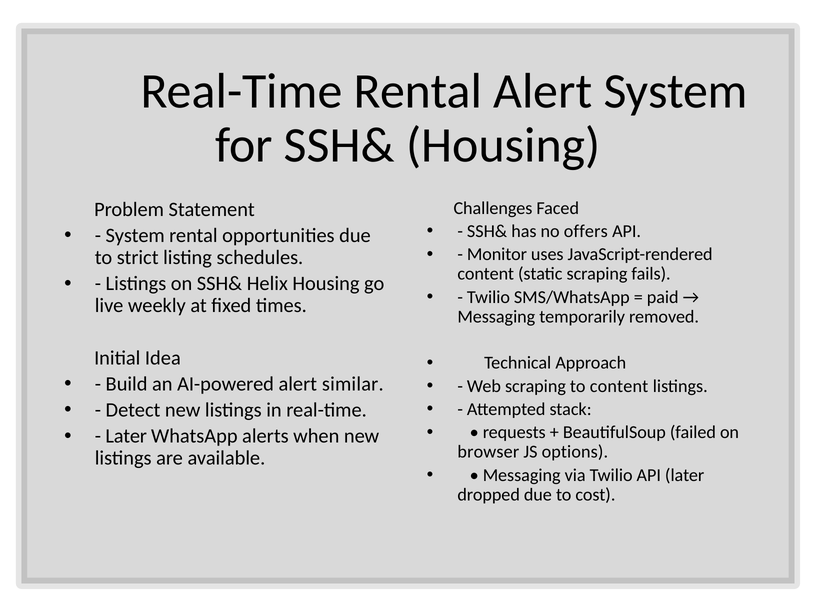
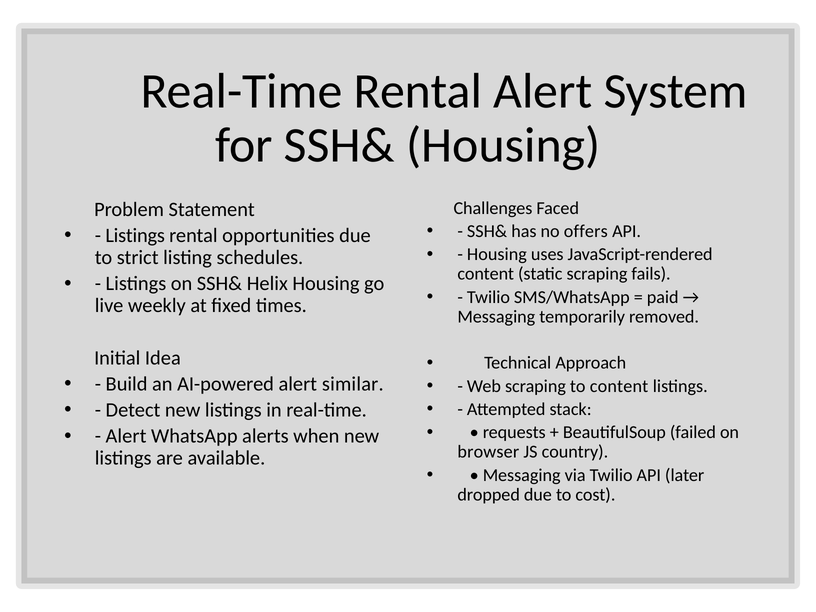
System at (135, 235): System -> Listings
Monitor at (497, 254): Monitor -> Housing
Later at (126, 436): Later -> Alert
options: options -> country
